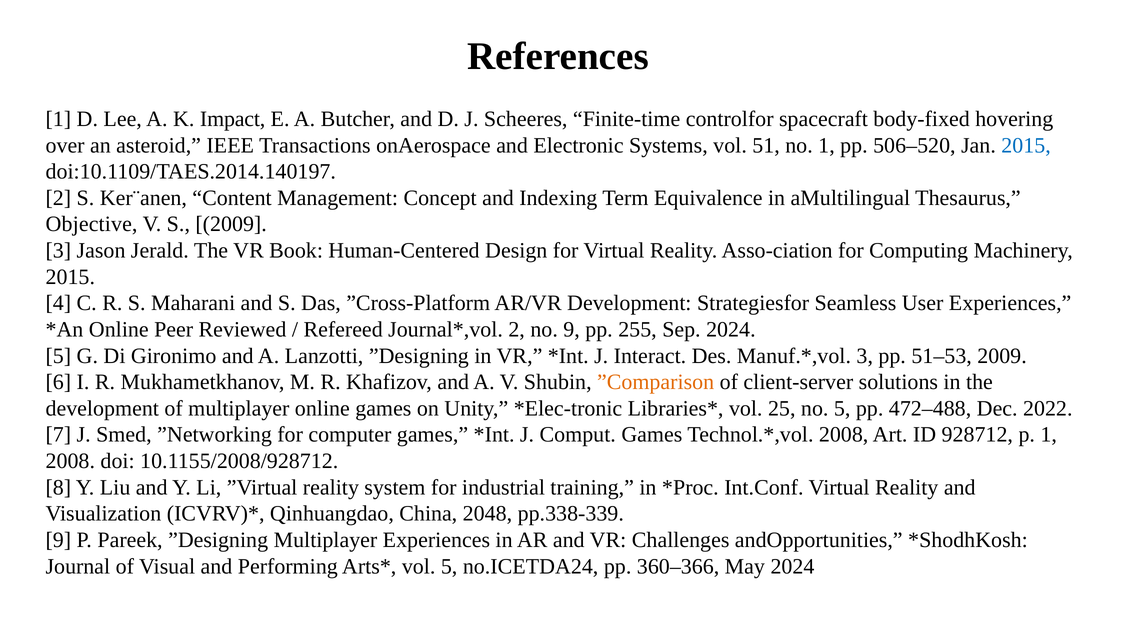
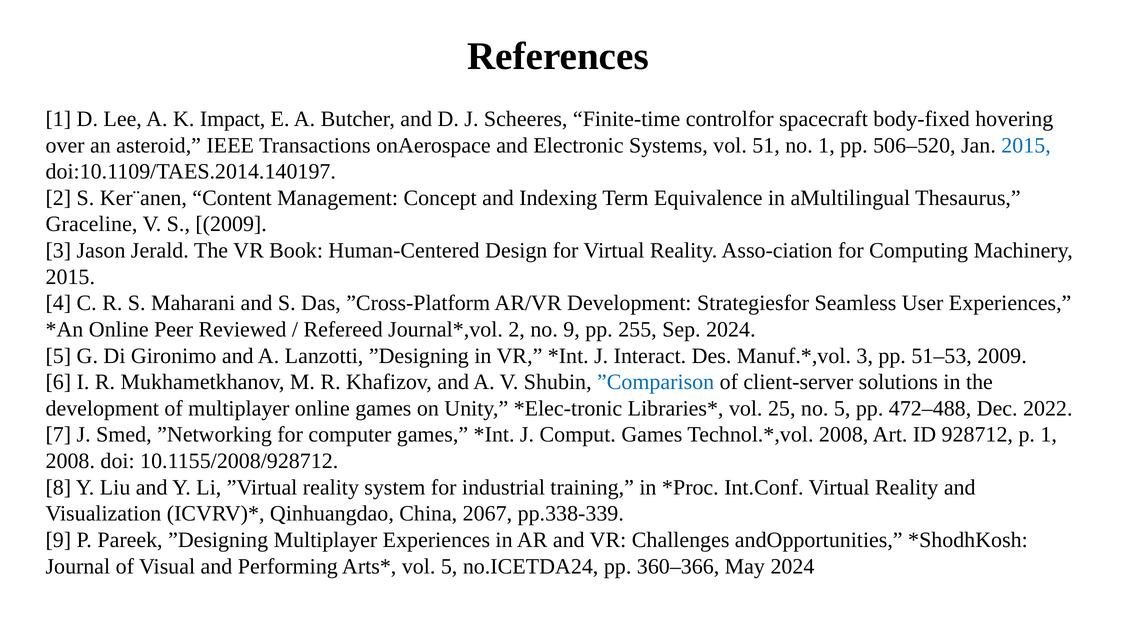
Objective: Objective -> Graceline
”Comparison colour: orange -> blue
2048: 2048 -> 2067
